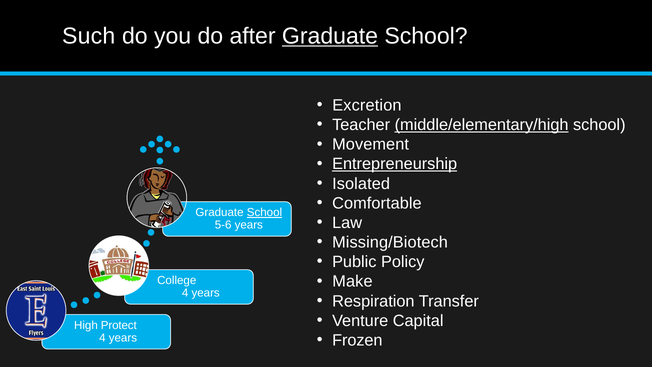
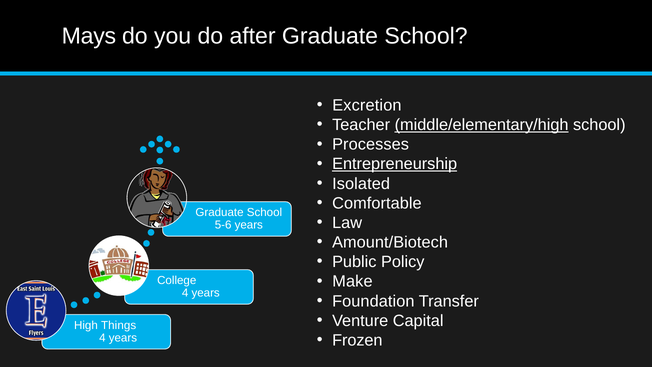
Such: Such -> Mays
Graduate at (330, 36) underline: present -> none
Movement: Movement -> Processes
School at (265, 212) underline: present -> none
Missing/Biotech: Missing/Biotech -> Amount/Biotech
Respiration: Respiration -> Foundation
Protect: Protect -> Things
